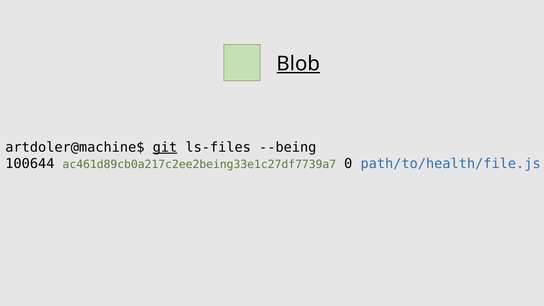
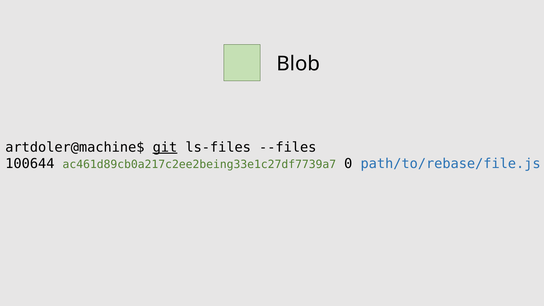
Blob underline: present -> none
--being: --being -> --files
path/to/health/file.js: path/to/health/file.js -> path/to/rebase/file.js
